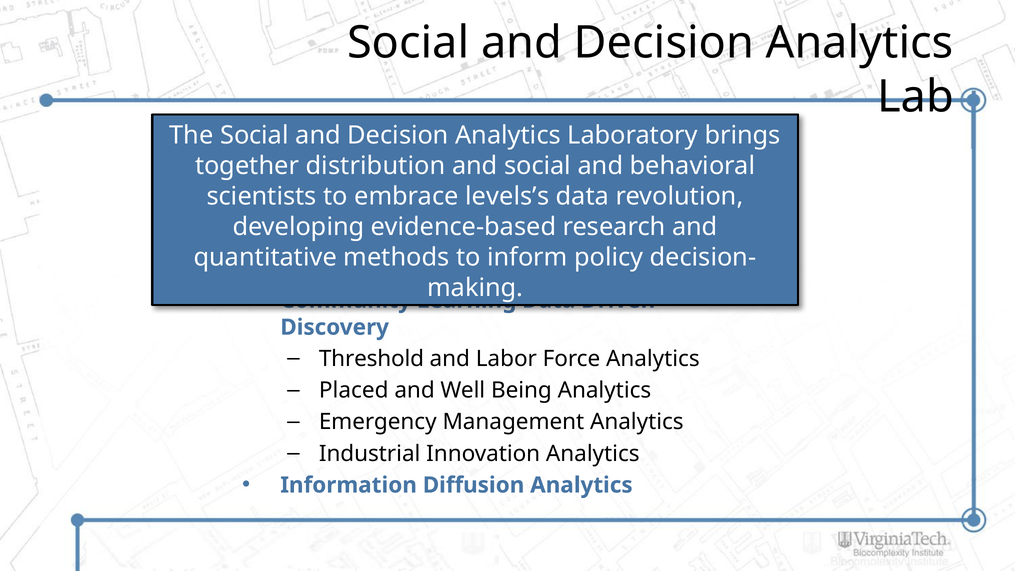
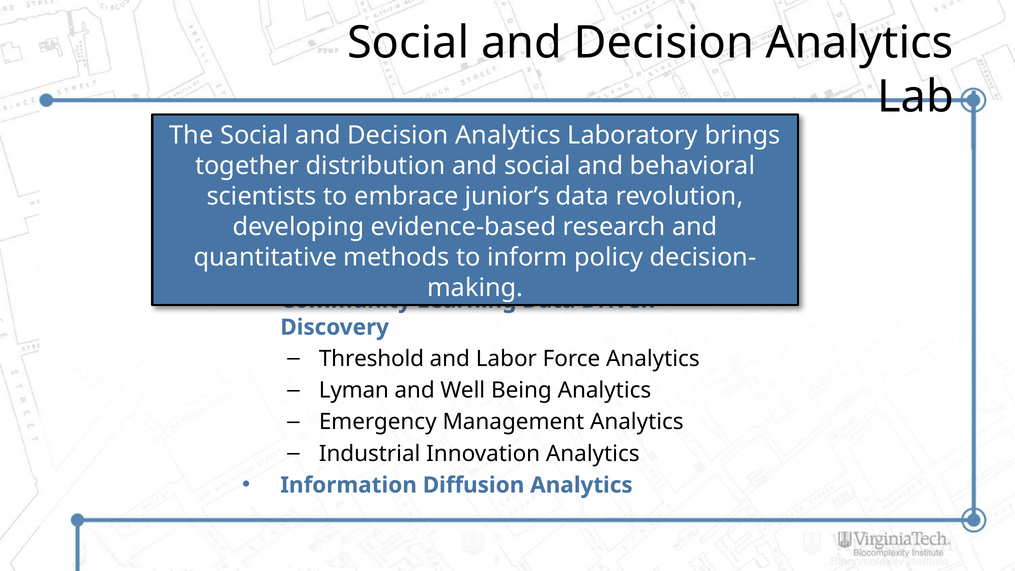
levels’s: levels’s -> junior’s
Placed: Placed -> Lyman
